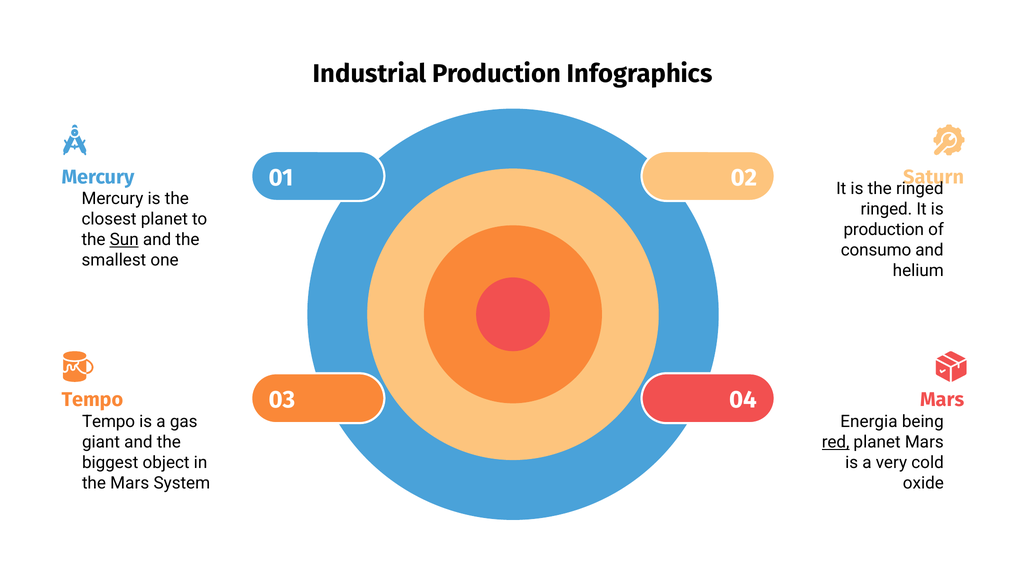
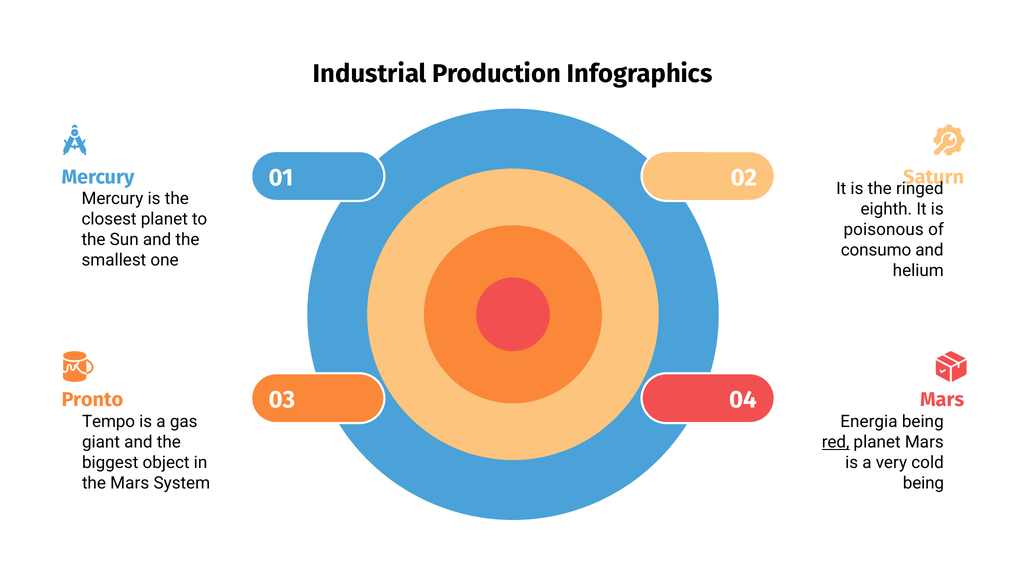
ringed at (886, 209): ringed -> eighth
production at (884, 229): production -> poisonous
Sun underline: present -> none
Tempo at (92, 400): Tempo -> Pronto
oxide at (923, 483): oxide -> being
